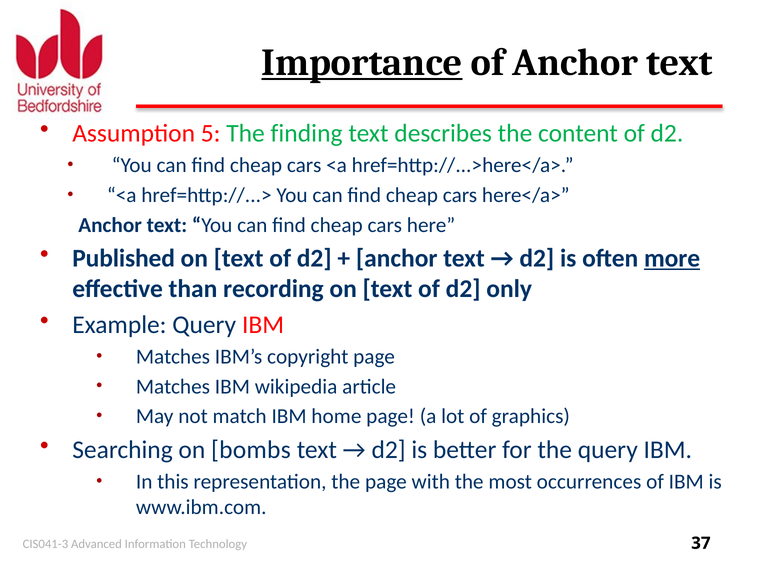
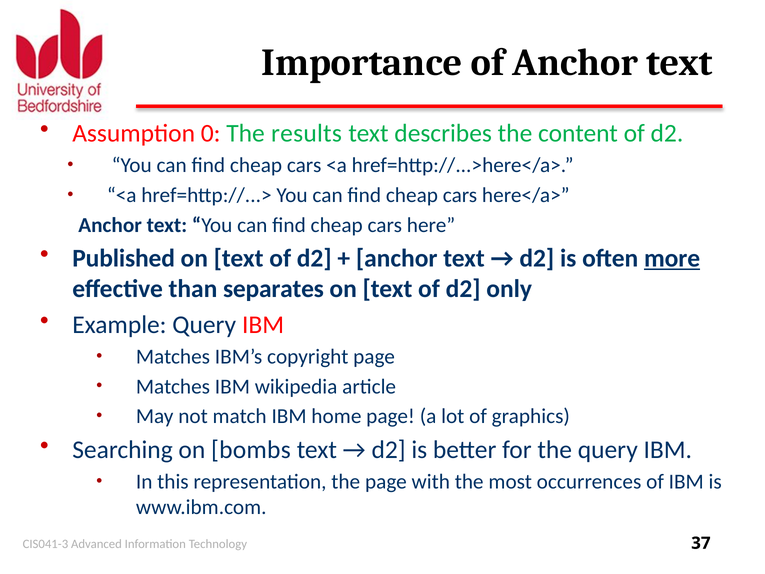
Importance underline: present -> none
5: 5 -> 0
finding: finding -> results
recording: recording -> separates
